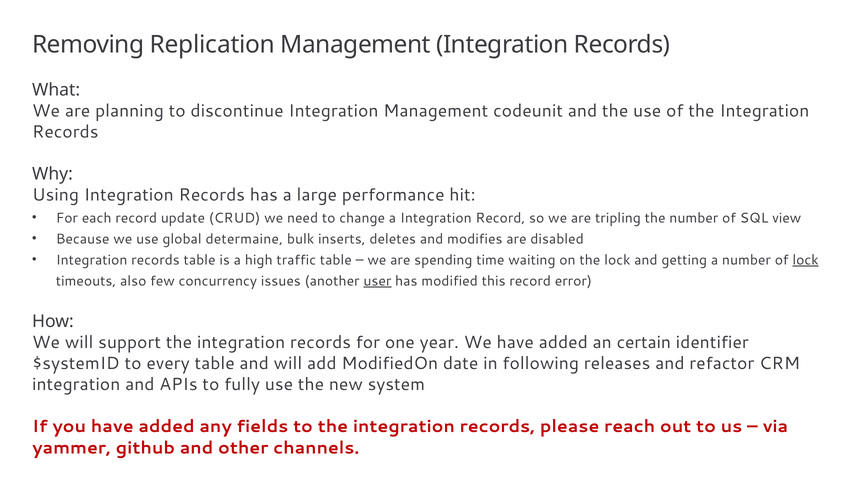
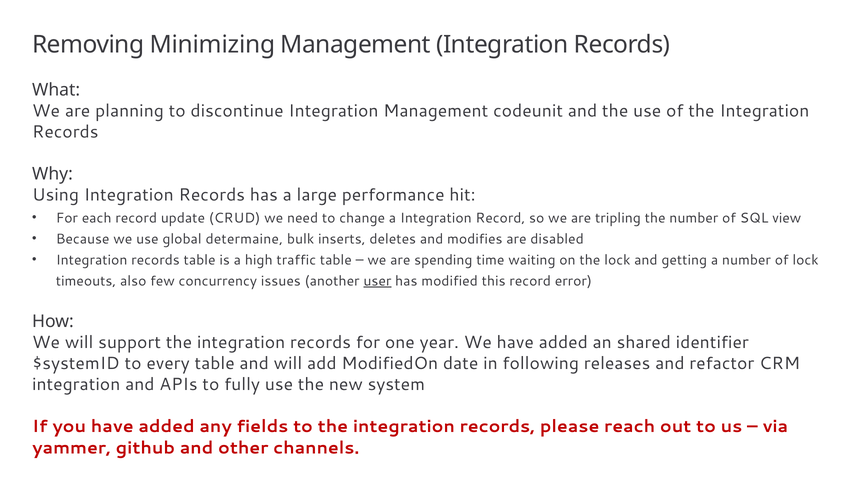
Replication: Replication -> Minimizing
lock at (806, 260) underline: present -> none
certain: certain -> shared
